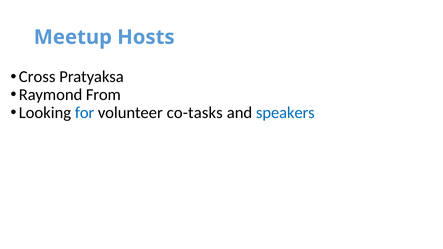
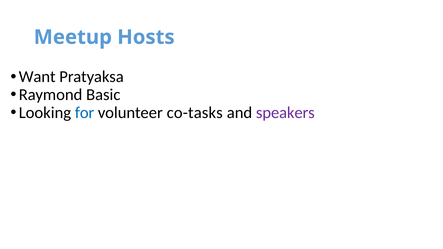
Cross: Cross -> Want
From: From -> Basic
speakers colour: blue -> purple
